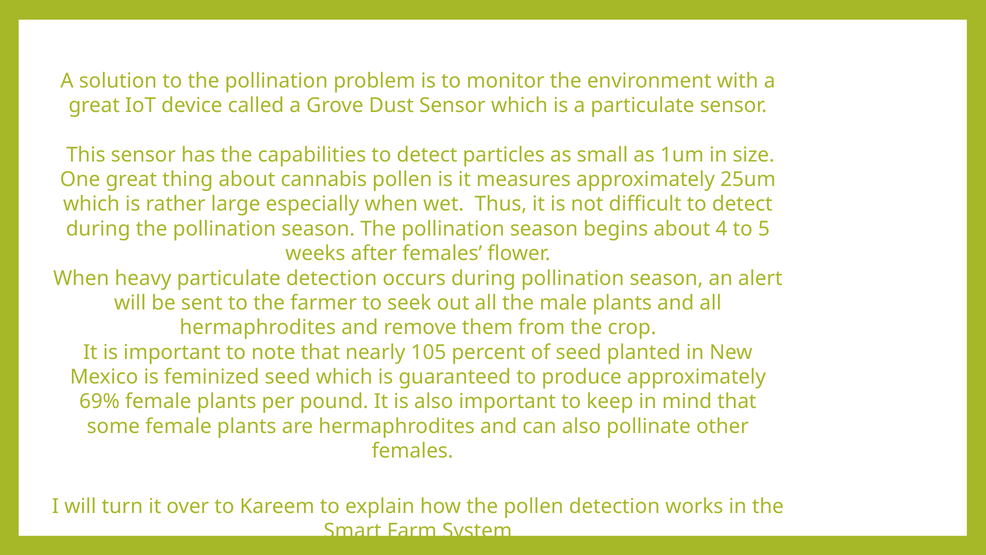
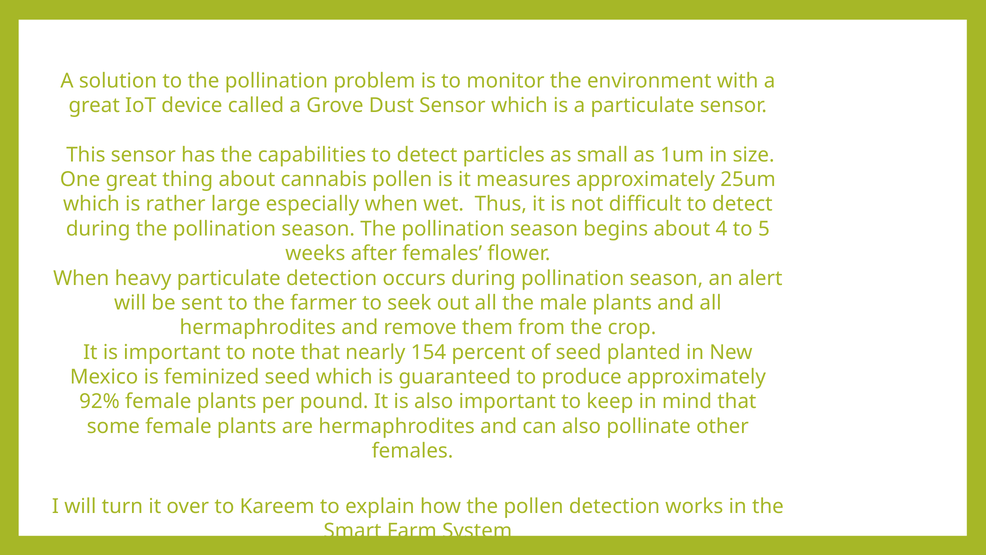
105: 105 -> 154
69%: 69% -> 92%
